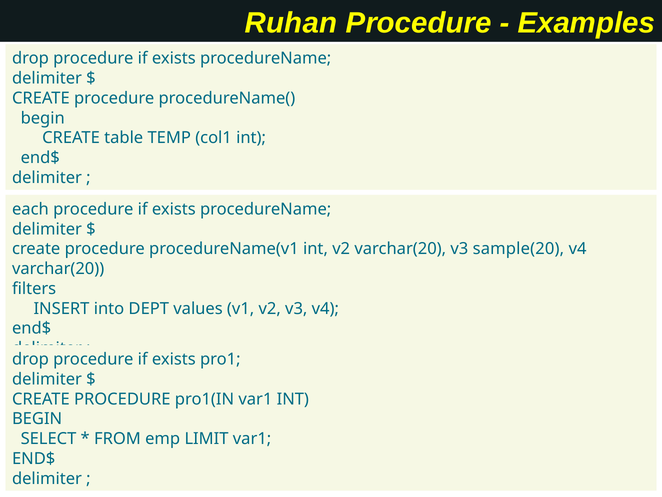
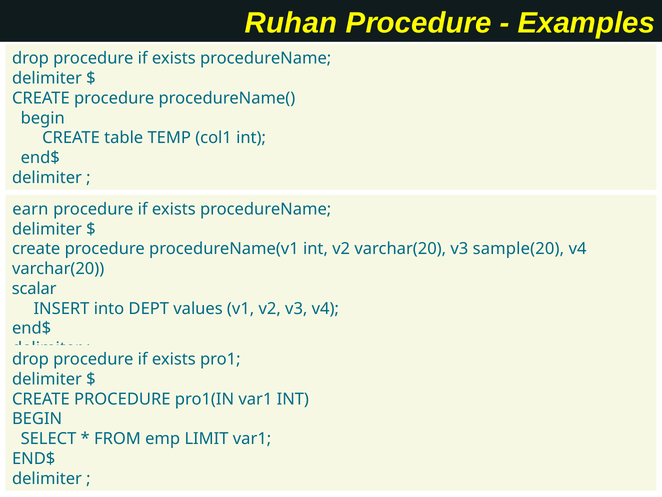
each: each -> earn
filters: filters -> scalar
